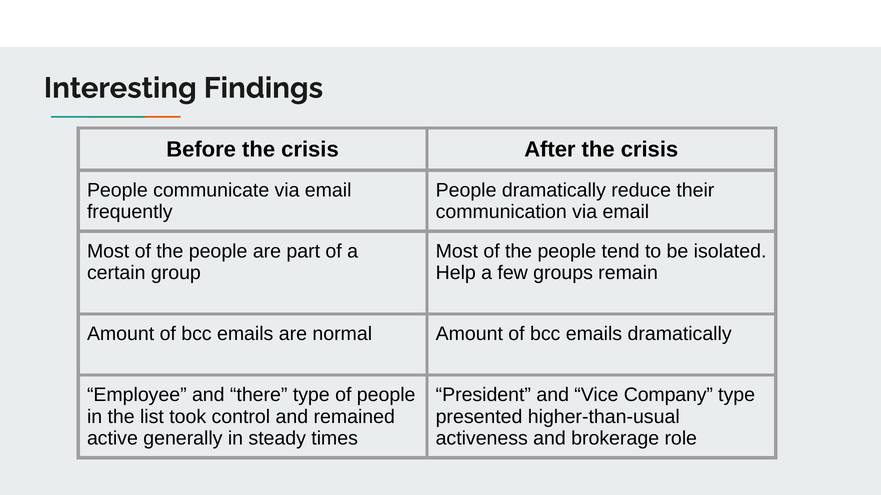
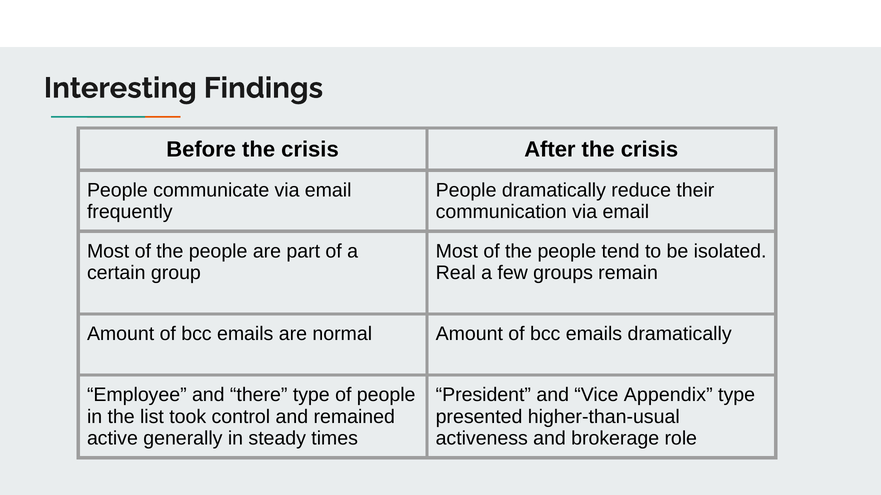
Help: Help -> Real
Company: Company -> Appendix
